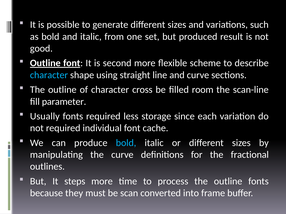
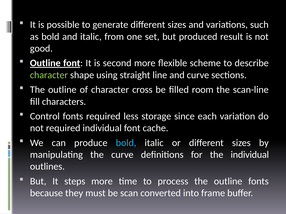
character at (49, 75) colour: light blue -> light green
parameter: parameter -> characters
Usually: Usually -> Control
the fractional: fractional -> individual
